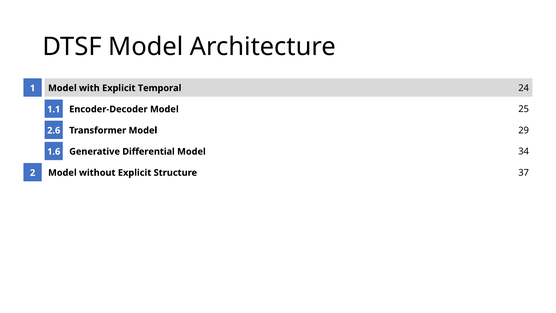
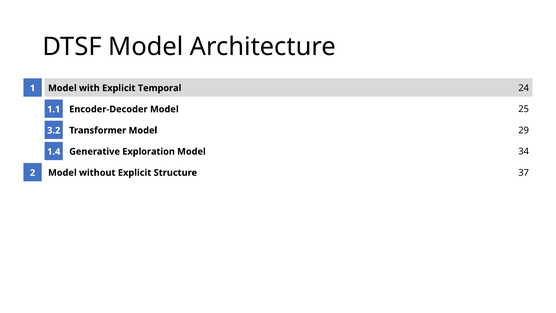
2.6: 2.6 -> 3.2
Differential: Differential -> Exploration
1.6: 1.6 -> 1.4
